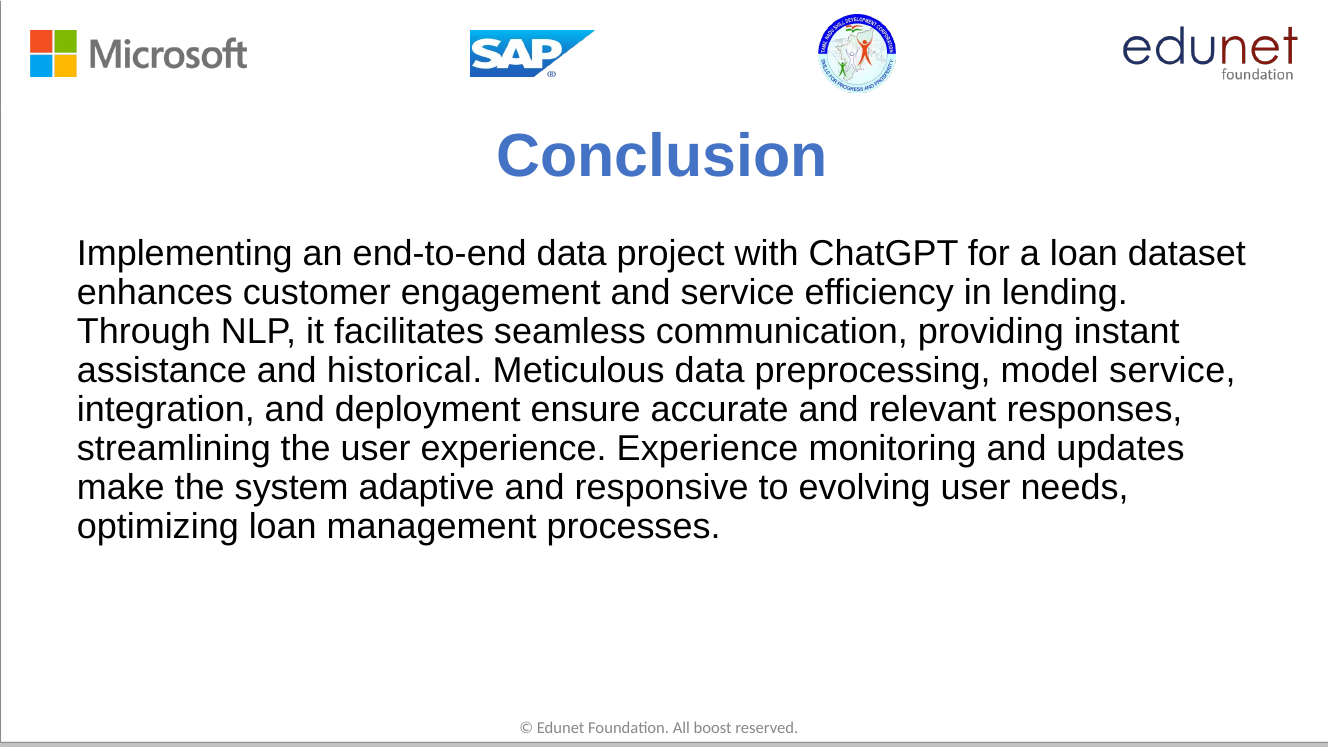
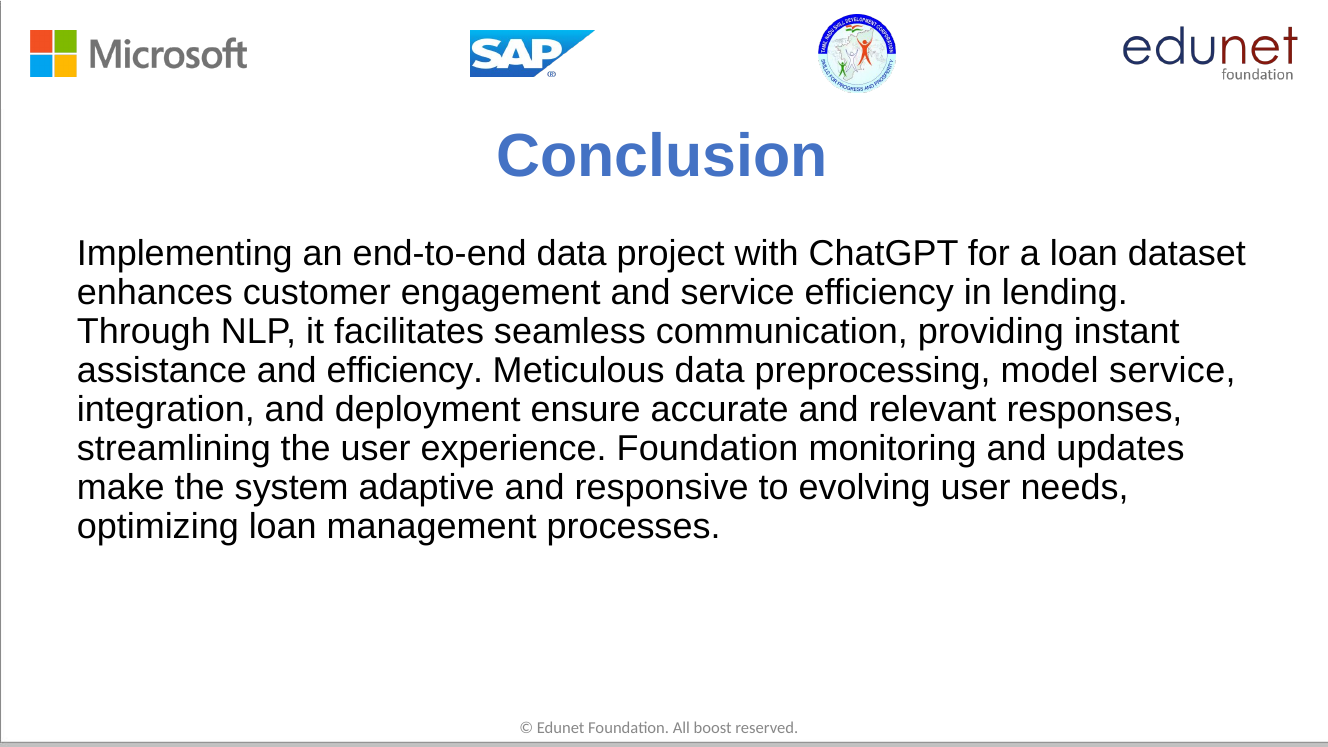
and historical: historical -> efficiency
experience Experience: Experience -> Foundation
